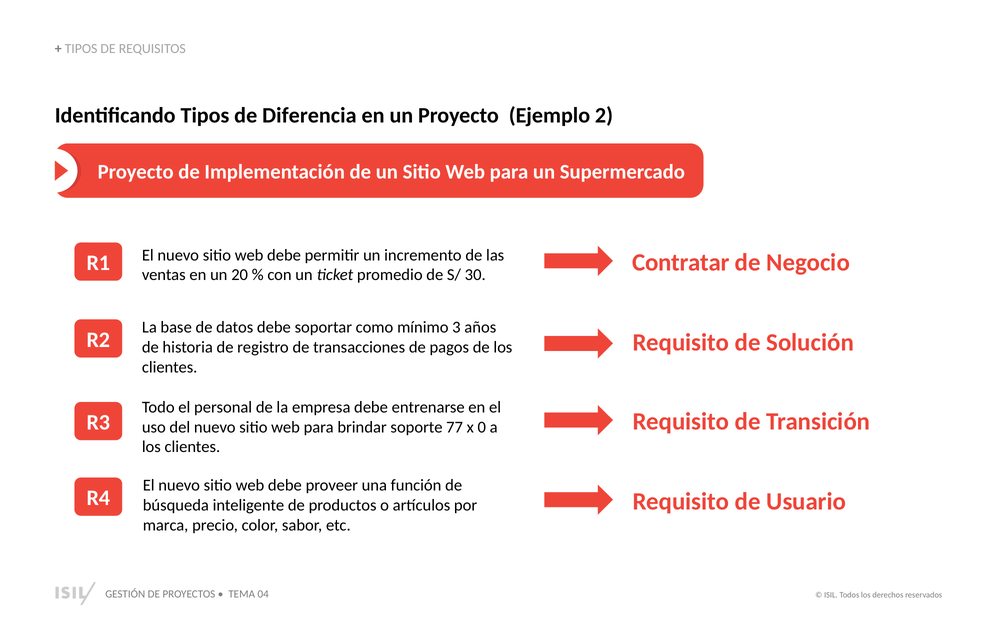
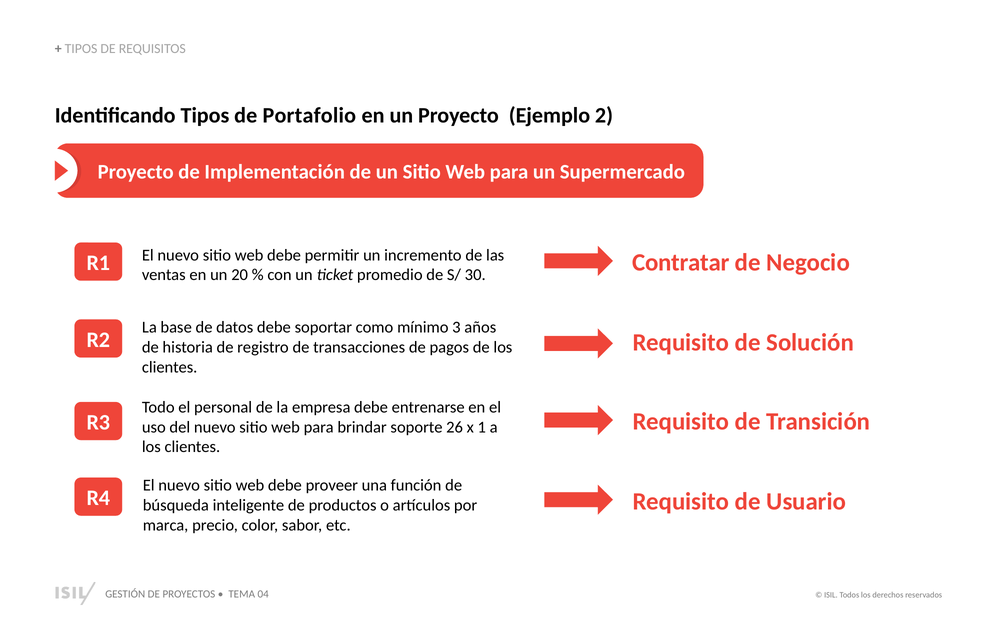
Diferencia: Diferencia -> Portafolio
77: 77 -> 26
0: 0 -> 1
